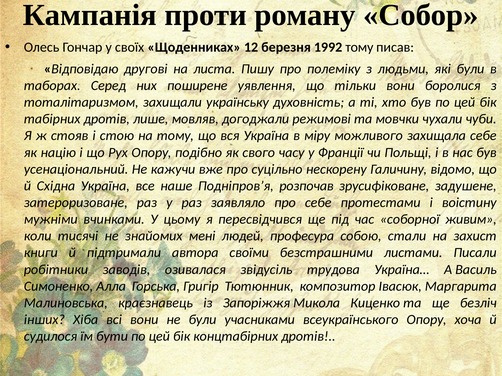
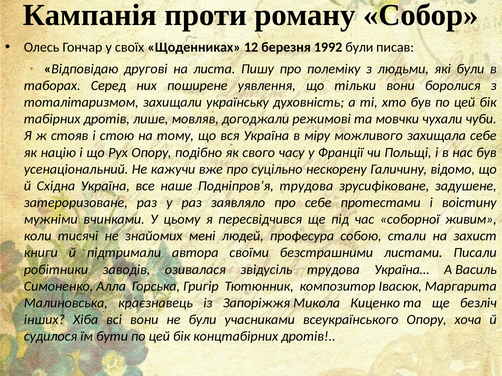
1992 тому: тому -> були
Подніпров’я розпочав: розпочав -> трудова
